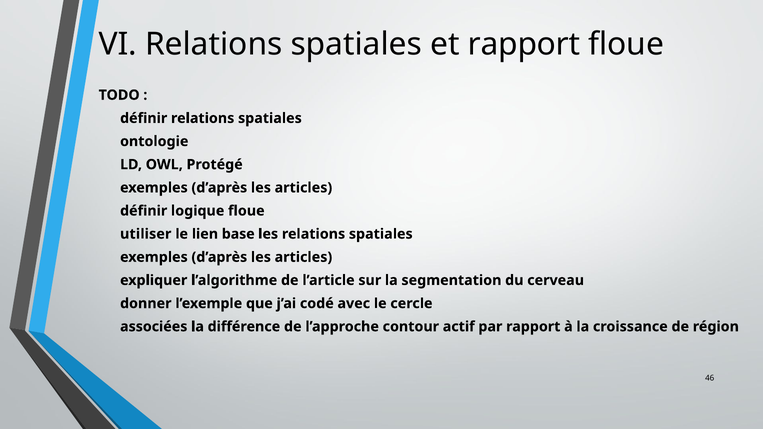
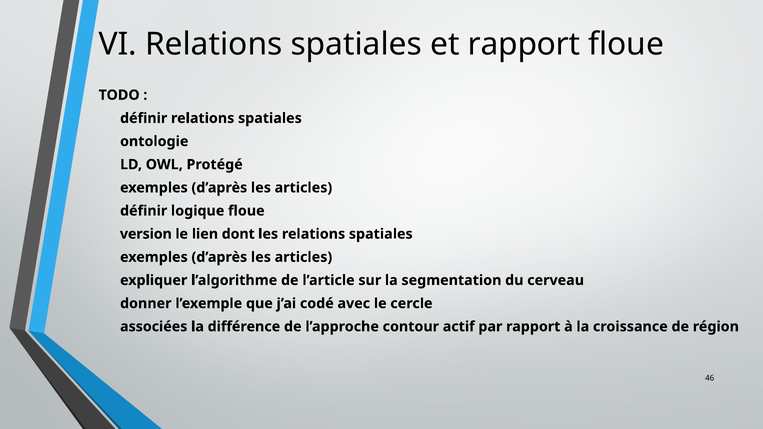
utiliser: utiliser -> version
base: base -> dont
